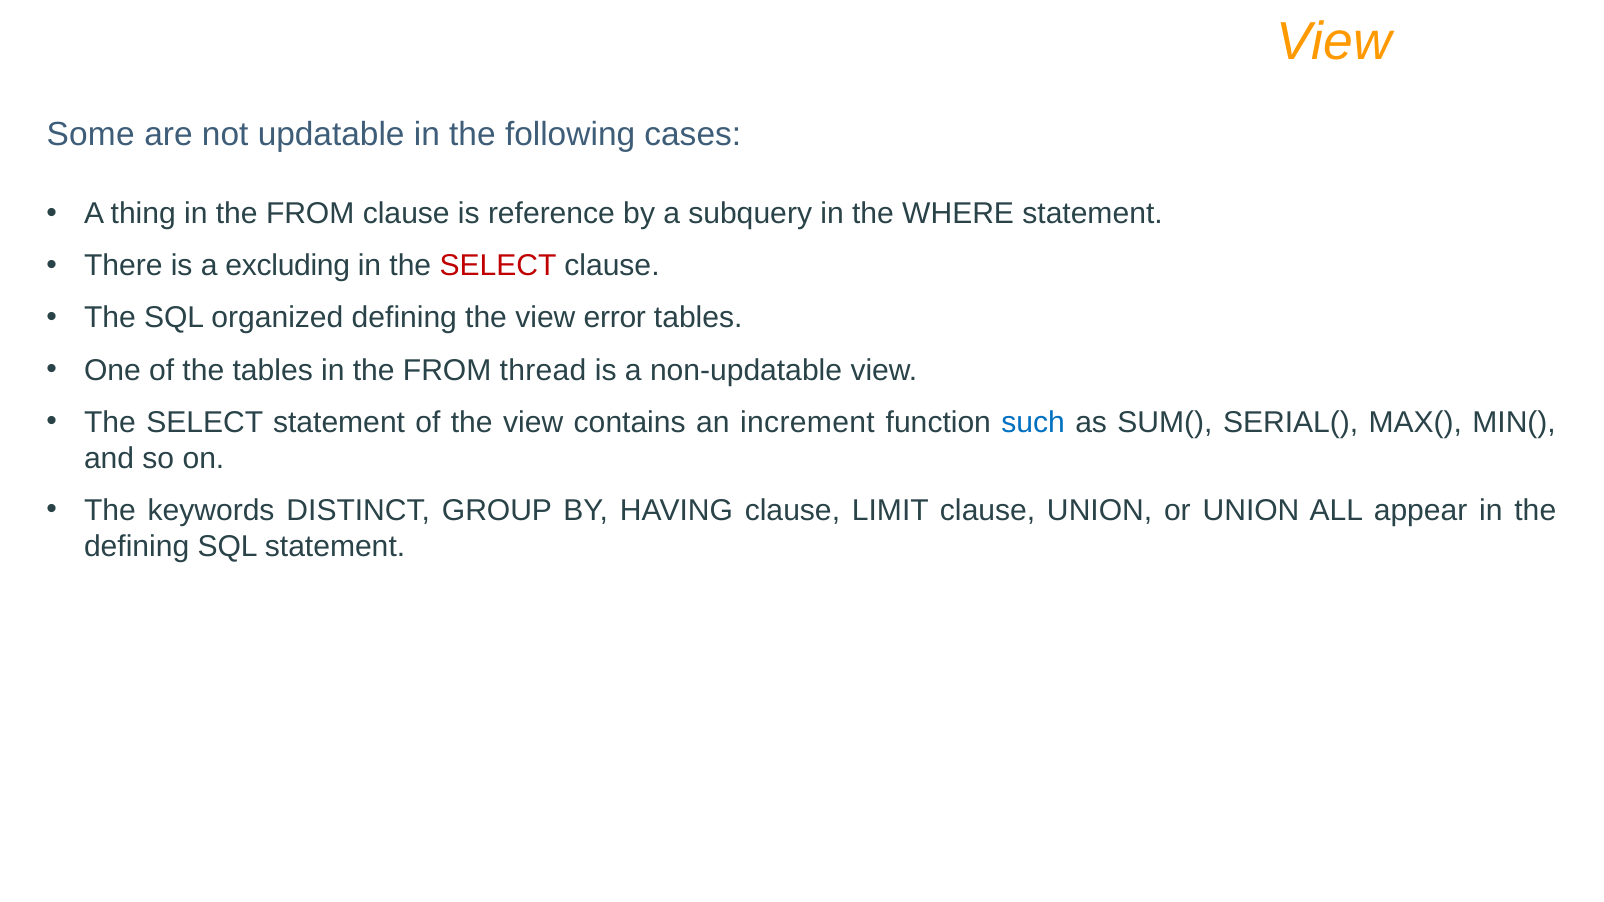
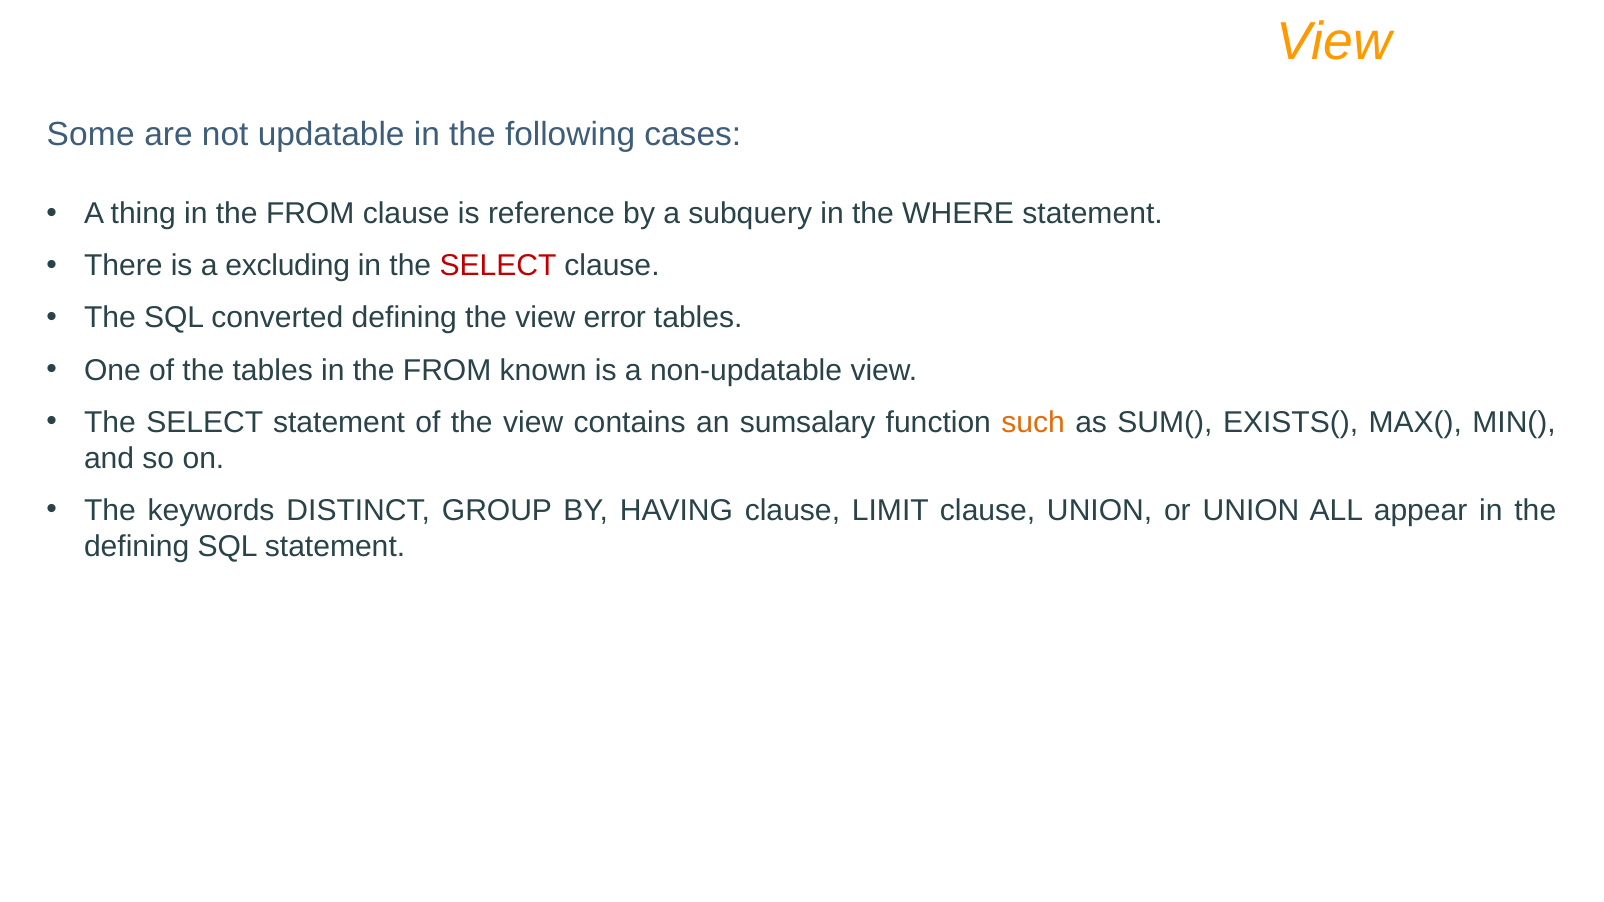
organized: organized -> converted
thread: thread -> known
increment: increment -> sumsalary
such colour: blue -> orange
SERIAL(: SERIAL( -> EXISTS(
